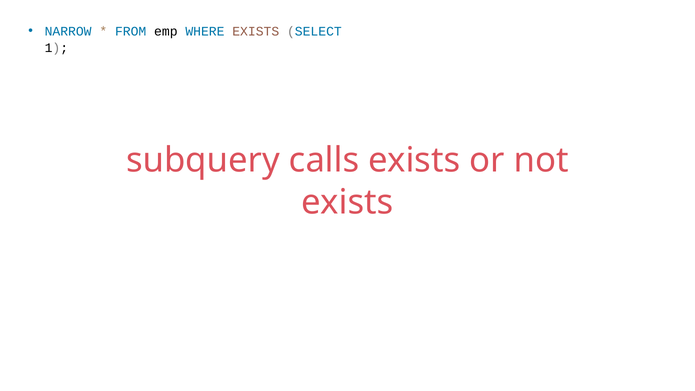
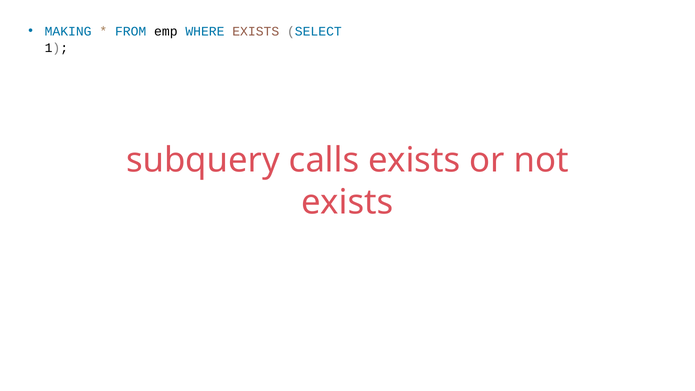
NARROW: NARROW -> MAKING
